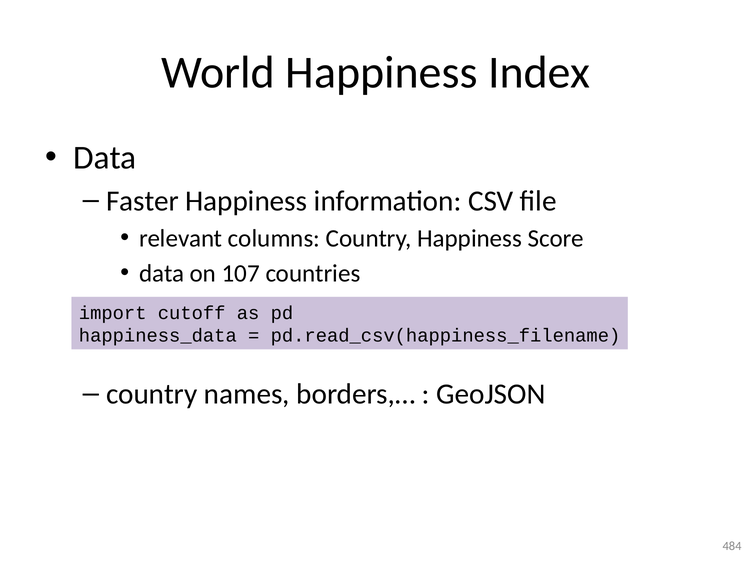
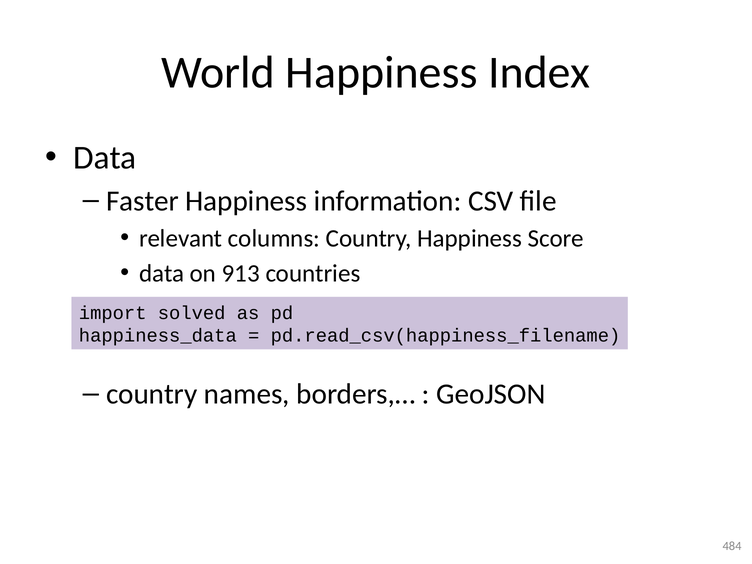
107: 107 -> 913
cutoff: cutoff -> solved
